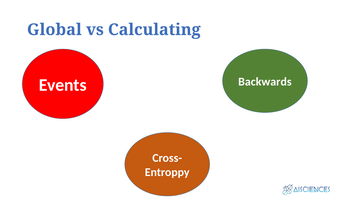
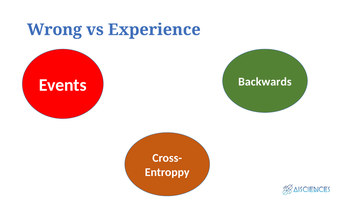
Global: Global -> Wrong
Calculating: Calculating -> Experience
